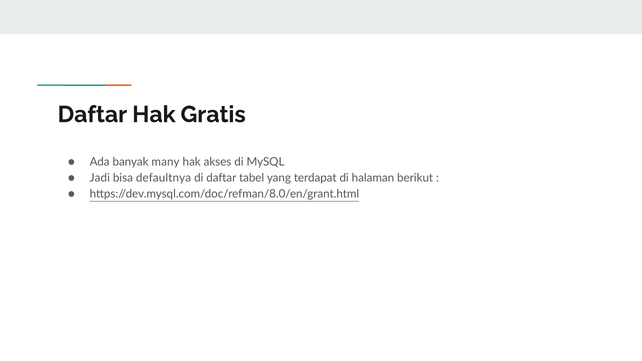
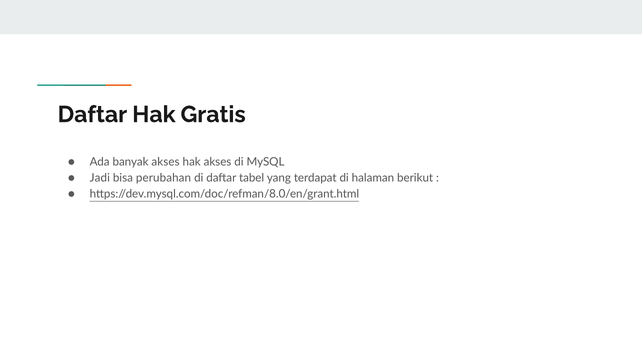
banyak many: many -> akses
defaultnya: defaultnya -> perubahan
